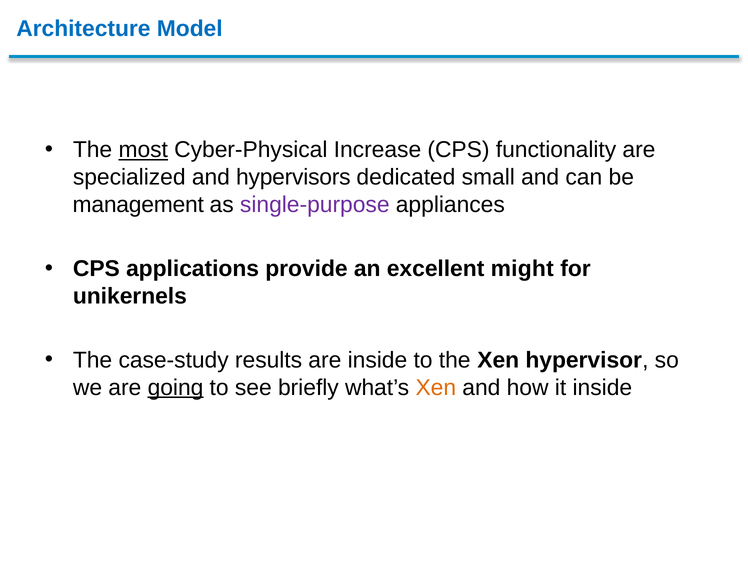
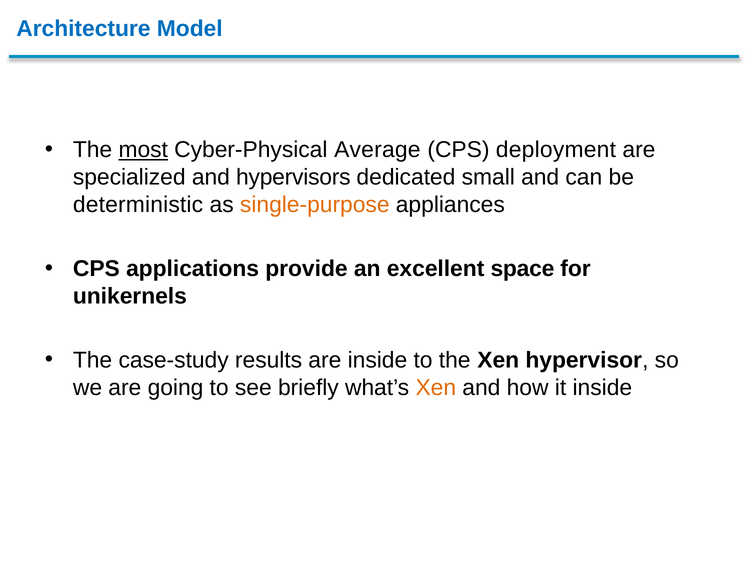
Increase: Increase -> Average
functionality: functionality -> deployment
management: management -> deterministic
single-purpose colour: purple -> orange
might: might -> space
going underline: present -> none
